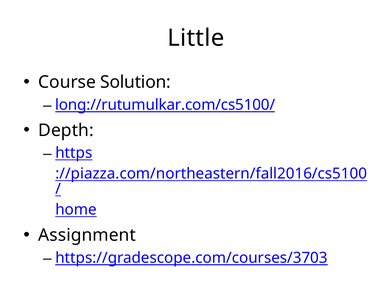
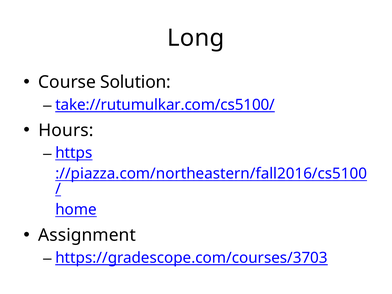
Little: Little -> Long
long://rutumulkar.com/cs5100/: long://rutumulkar.com/cs5100/ -> take://rutumulkar.com/cs5100/
Depth: Depth -> Hours
